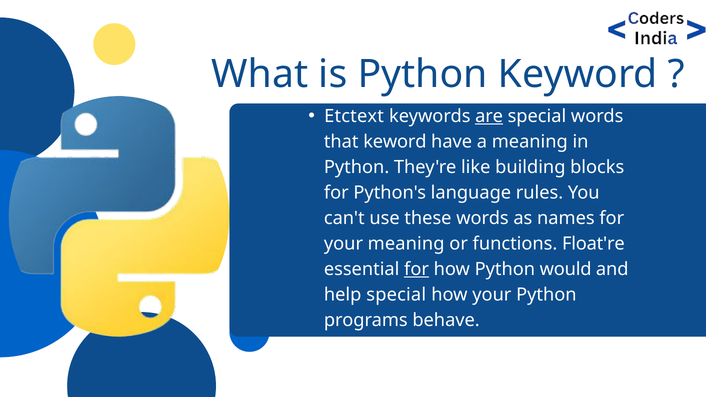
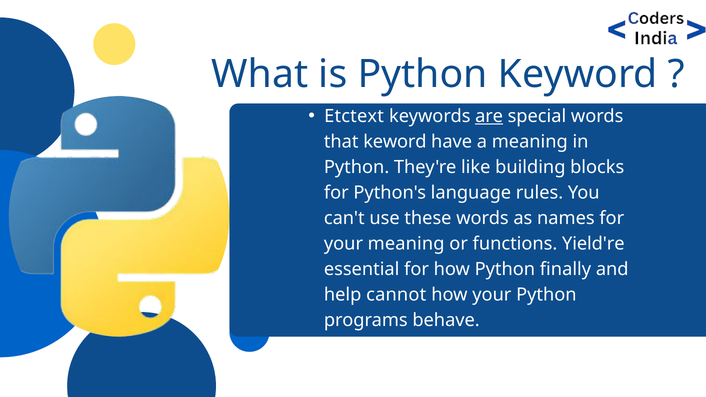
Float're: Float're -> Yield're
for at (417, 269) underline: present -> none
would: would -> finally
help special: special -> cannot
